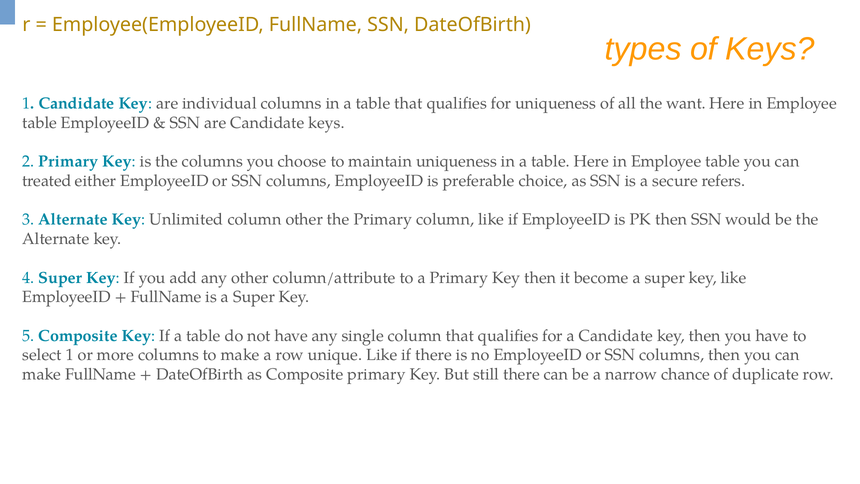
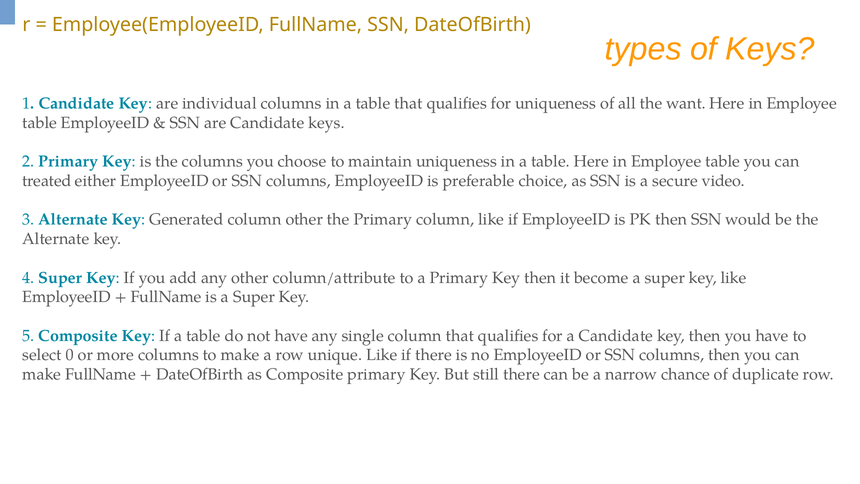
refers: refers -> video
Unlimited: Unlimited -> Generated
select 1: 1 -> 0
